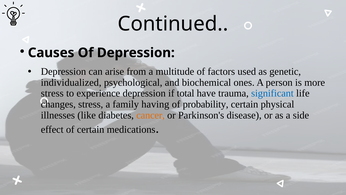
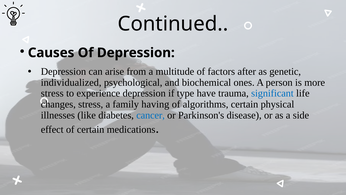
used: used -> after
total: total -> type
probability: probability -> algorithms
cancer colour: orange -> blue
